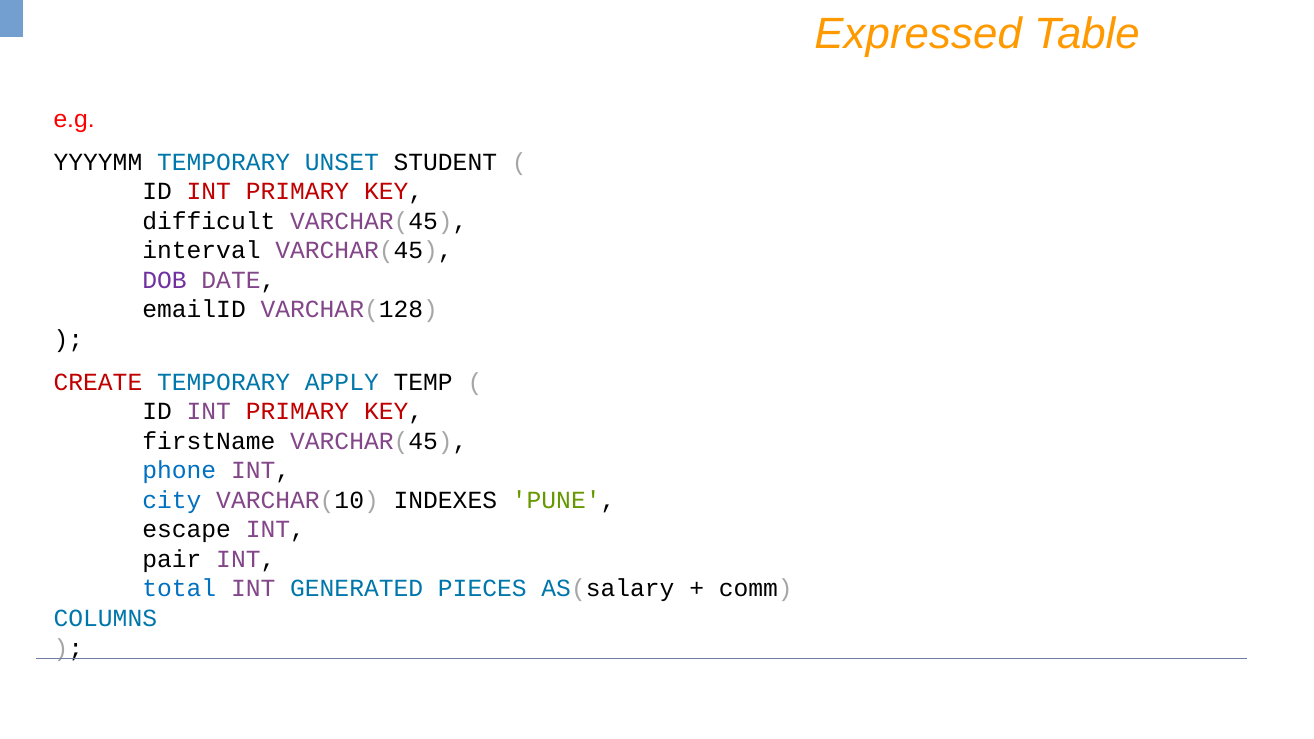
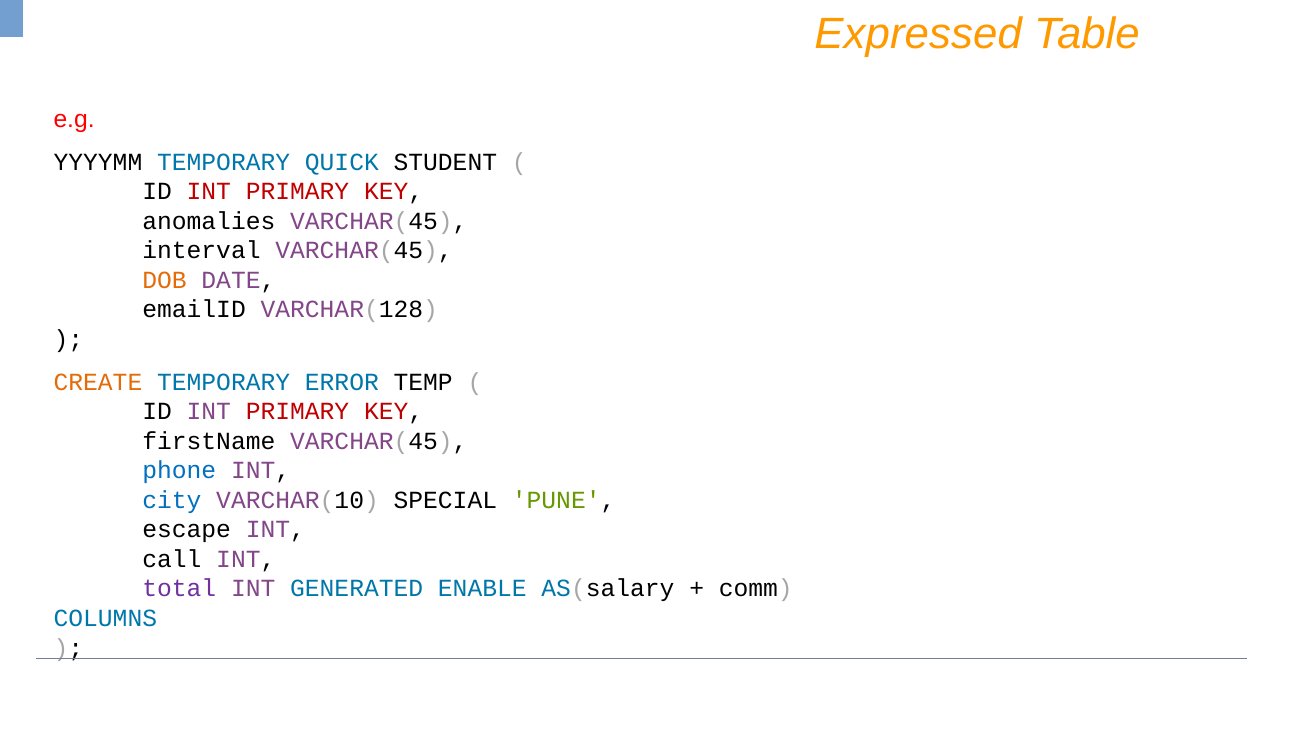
UNSET: UNSET -> QUICK
difficult: difficult -> anomalies
DOB colour: purple -> orange
CREATE colour: red -> orange
APPLY: APPLY -> ERROR
INDEXES: INDEXES -> SPECIAL
pair: pair -> call
total colour: blue -> purple
PIECES: PIECES -> ENABLE
